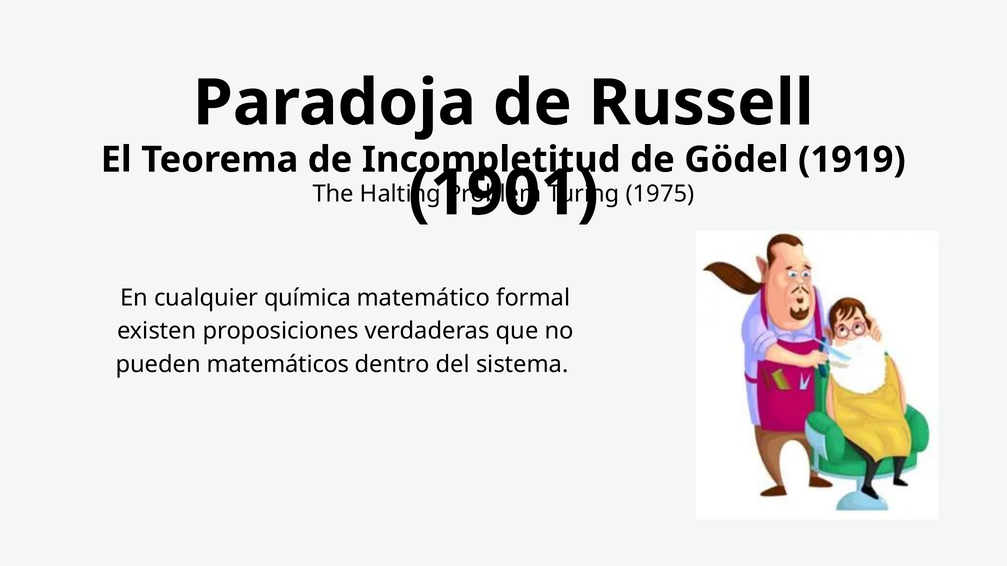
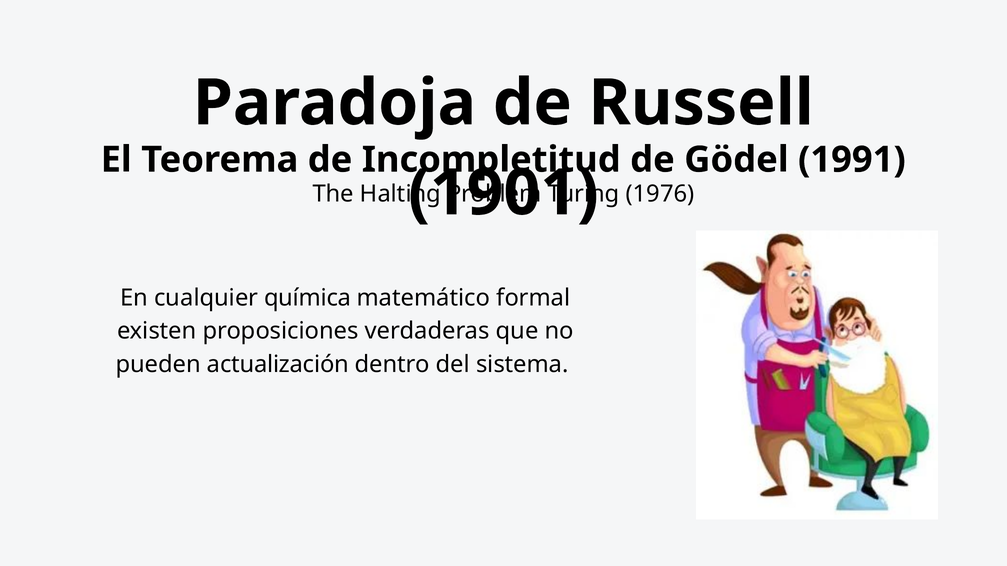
1919: 1919 -> 1991
1975: 1975 -> 1976
matemáticos: matemáticos -> actualización
